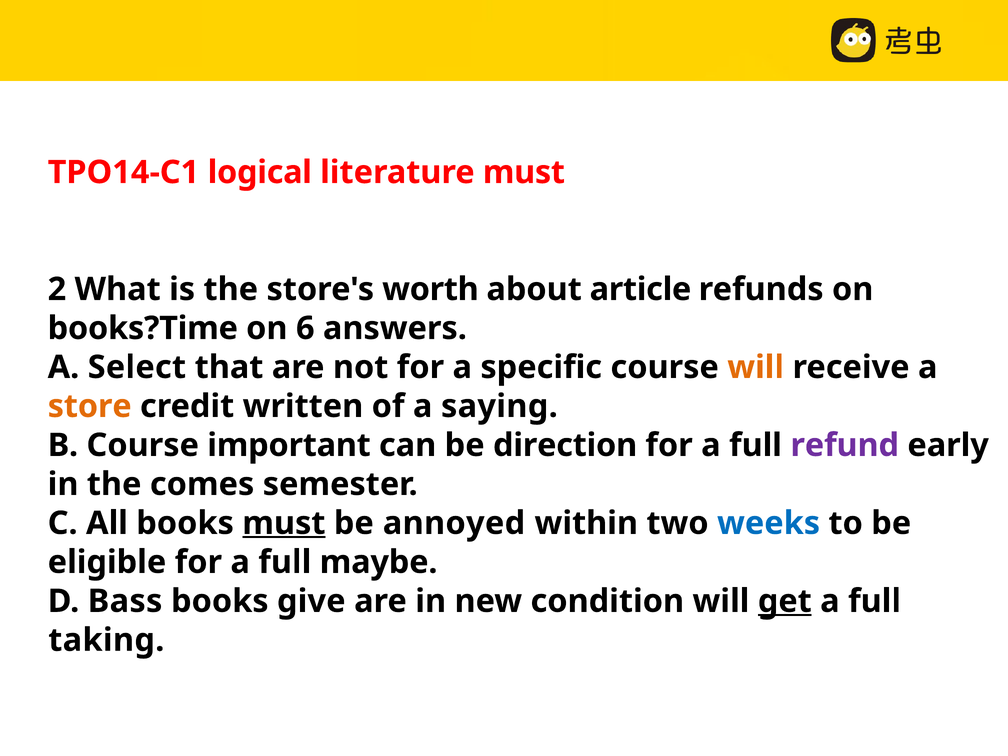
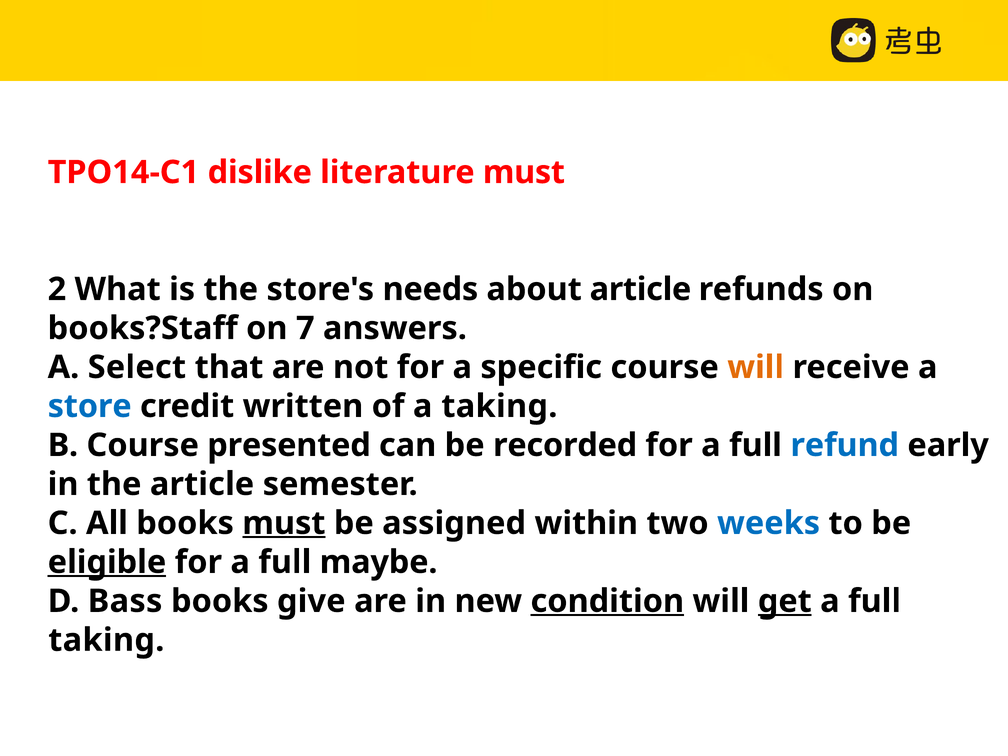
logical: logical -> dislike
worth: worth -> needs
books?Time: books?Time -> books?Staff
6: 6 -> 7
store colour: orange -> blue
a saying: saying -> taking
important: important -> presented
direction: direction -> recorded
refund colour: purple -> blue
the comes: comes -> article
annoyed: annoyed -> assigned
eligible underline: none -> present
condition underline: none -> present
